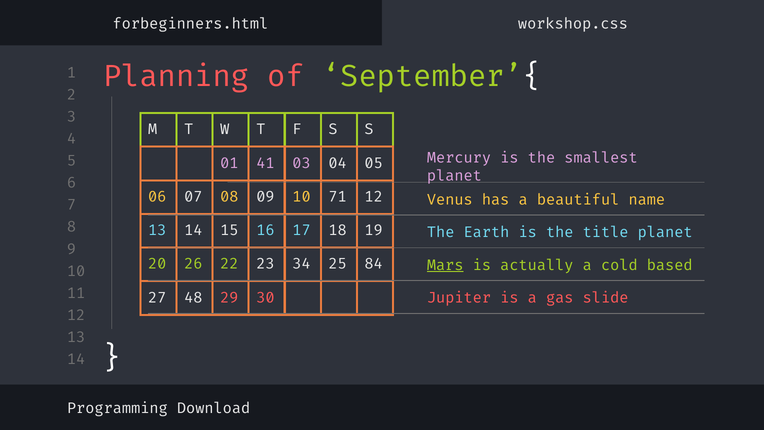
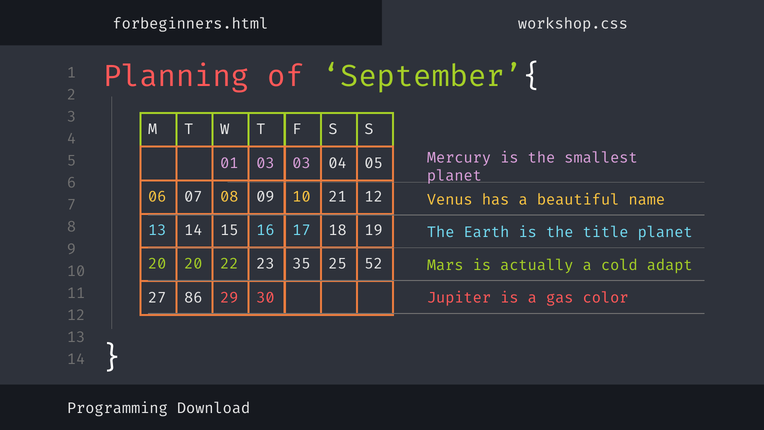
01 41: 41 -> 03
71: 71 -> 21
20 26: 26 -> 20
34: 34 -> 35
84: 84 -> 52
Mars underline: present -> none
based: based -> adapt
48: 48 -> 86
slide: slide -> color
